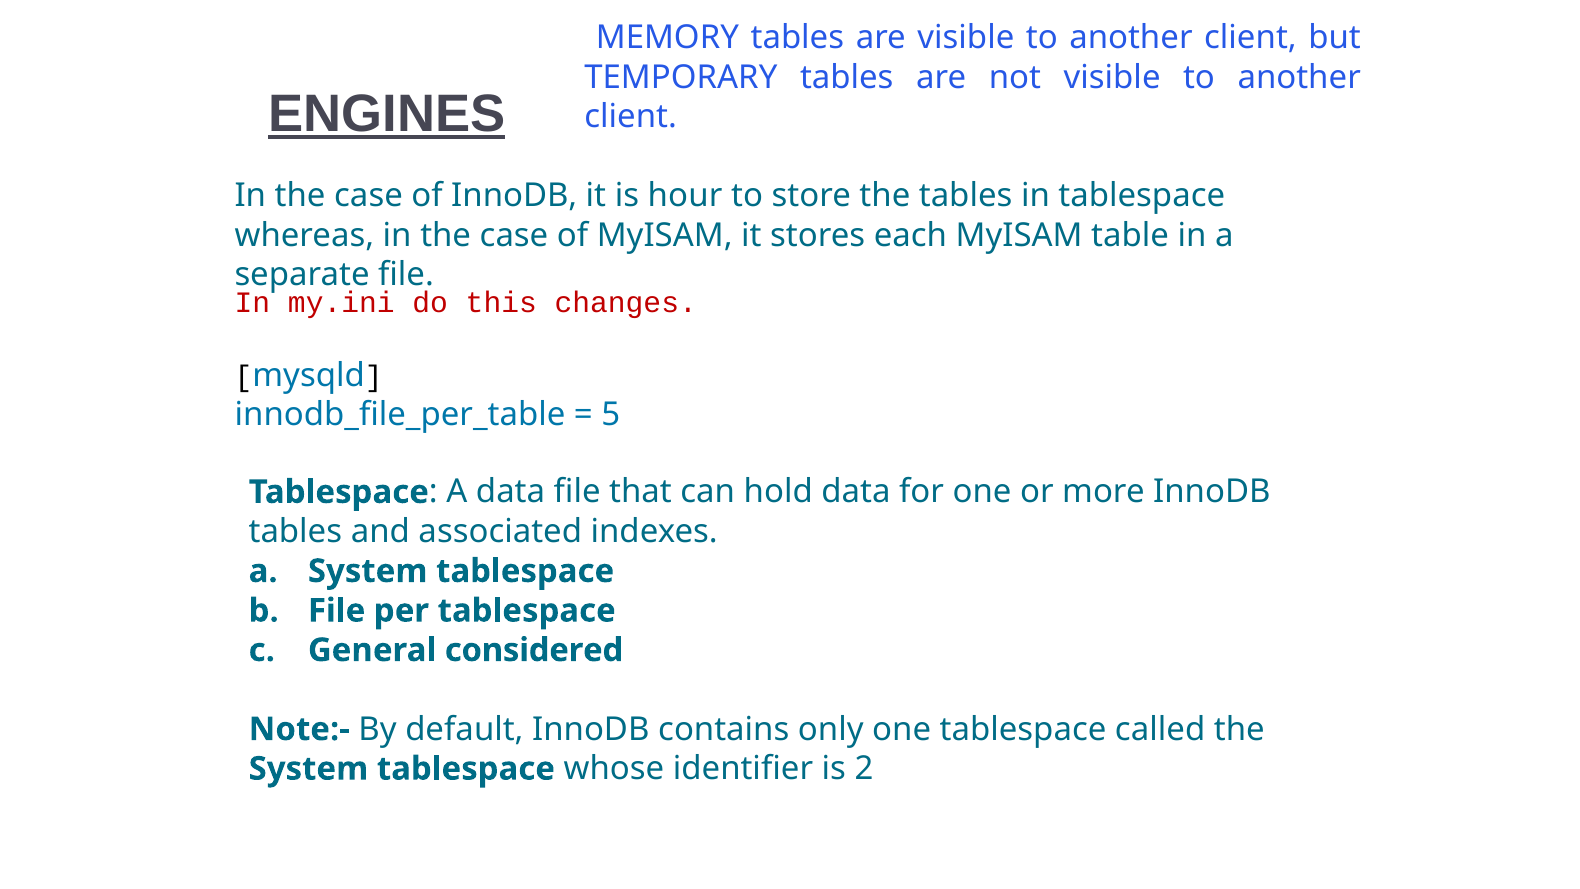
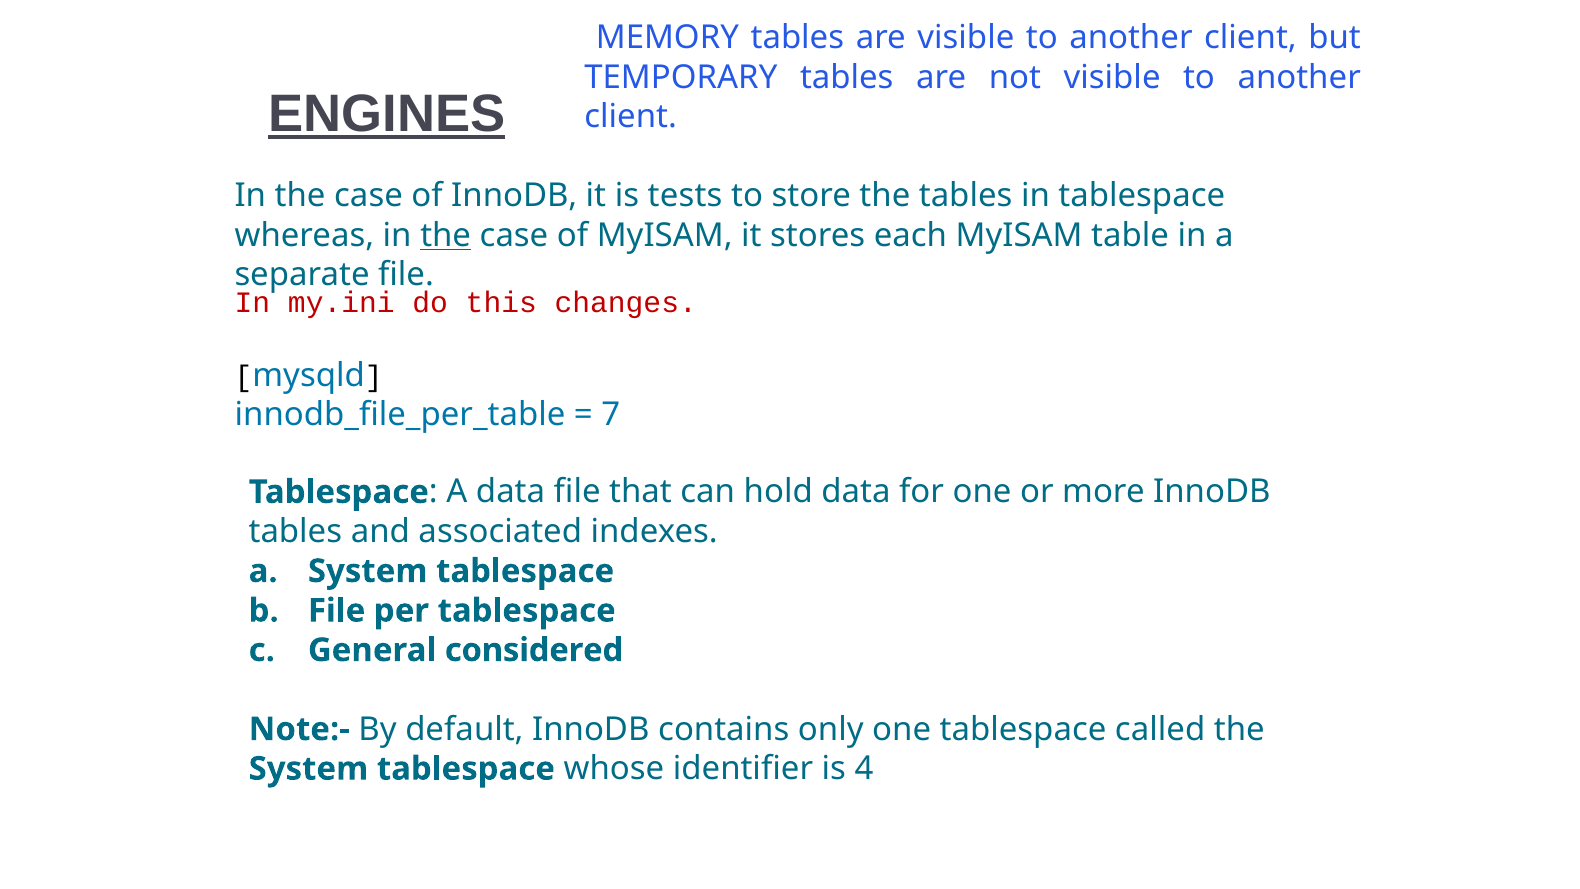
hour: hour -> tests
the at (446, 235) underline: none -> present
5: 5 -> 7
2: 2 -> 4
